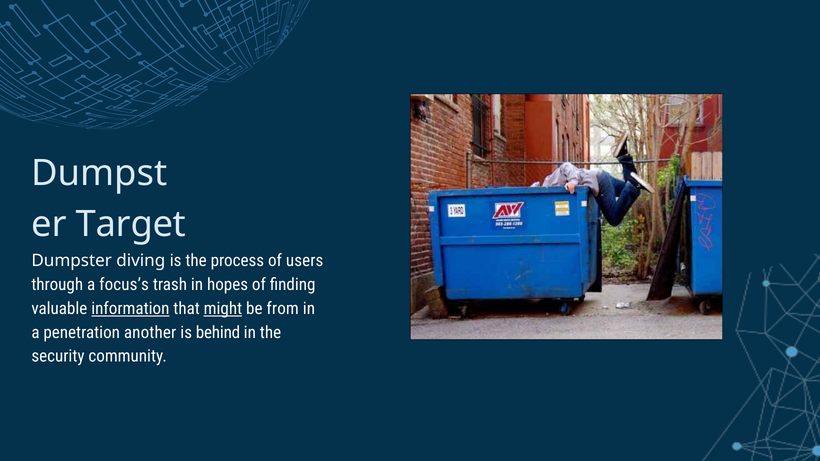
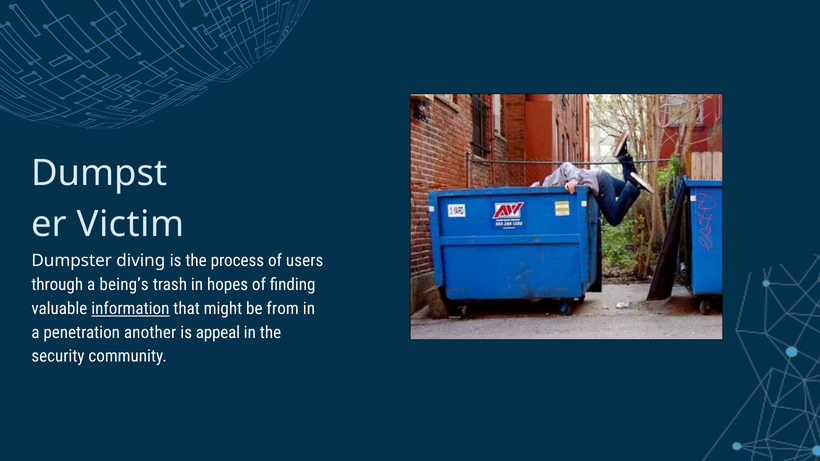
Target: Target -> Victim
focus’s: focus’s -> being’s
might underline: present -> none
behind: behind -> appeal
